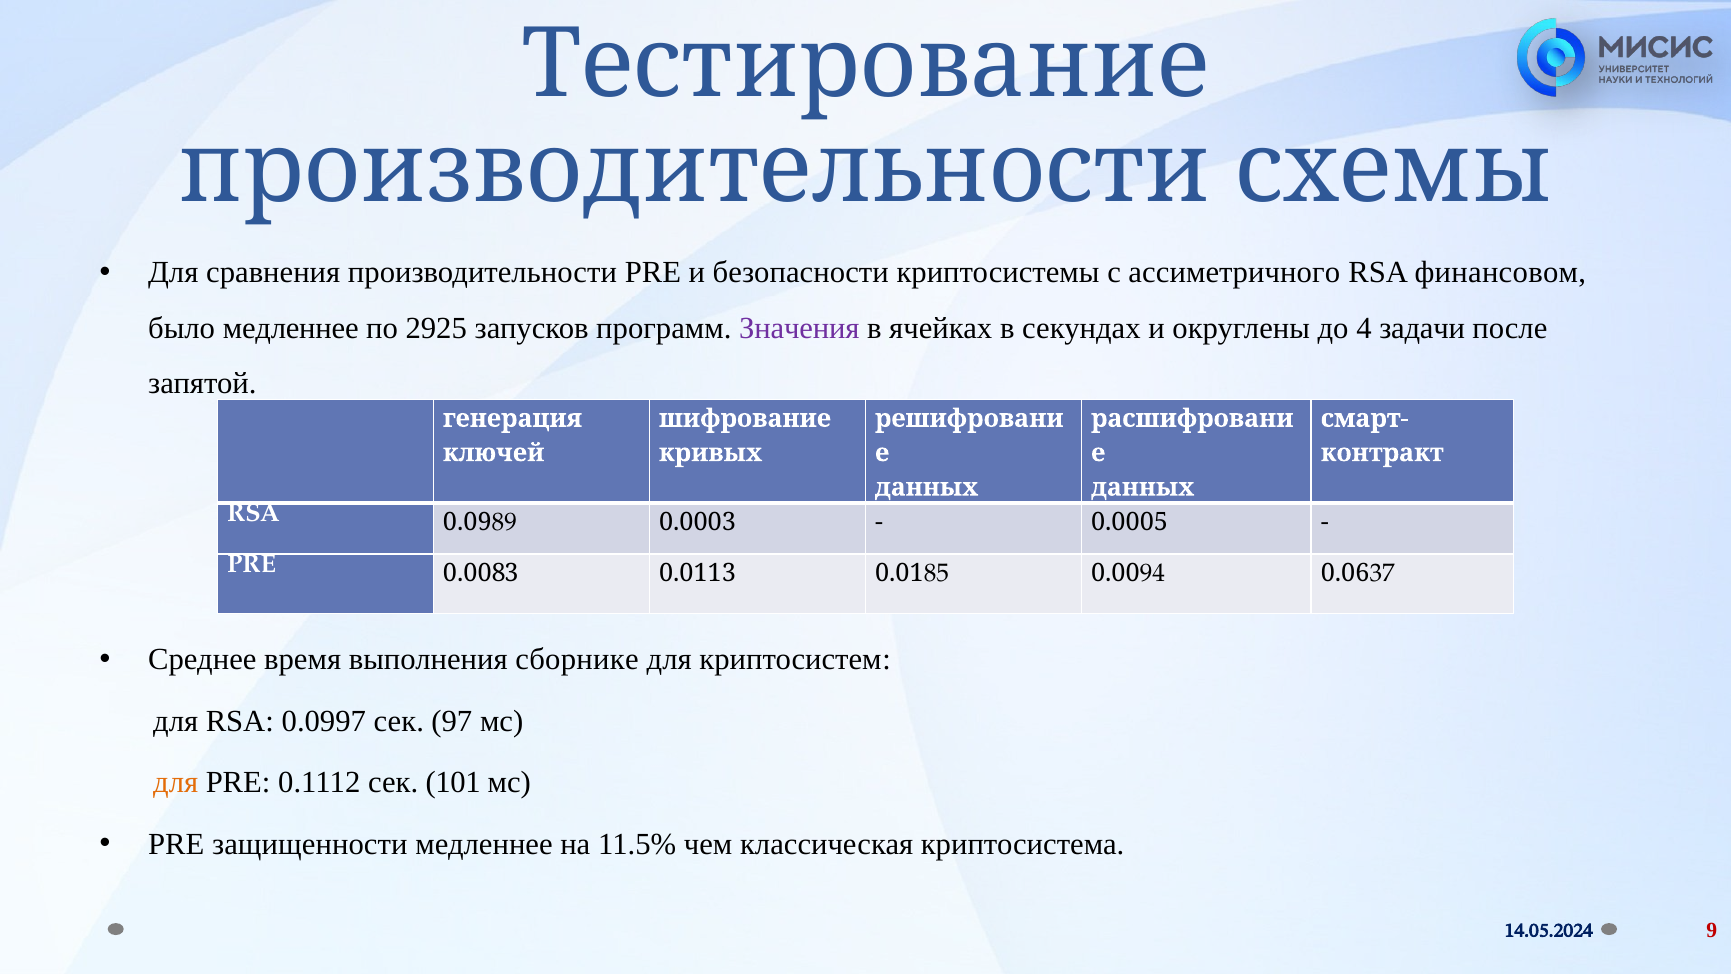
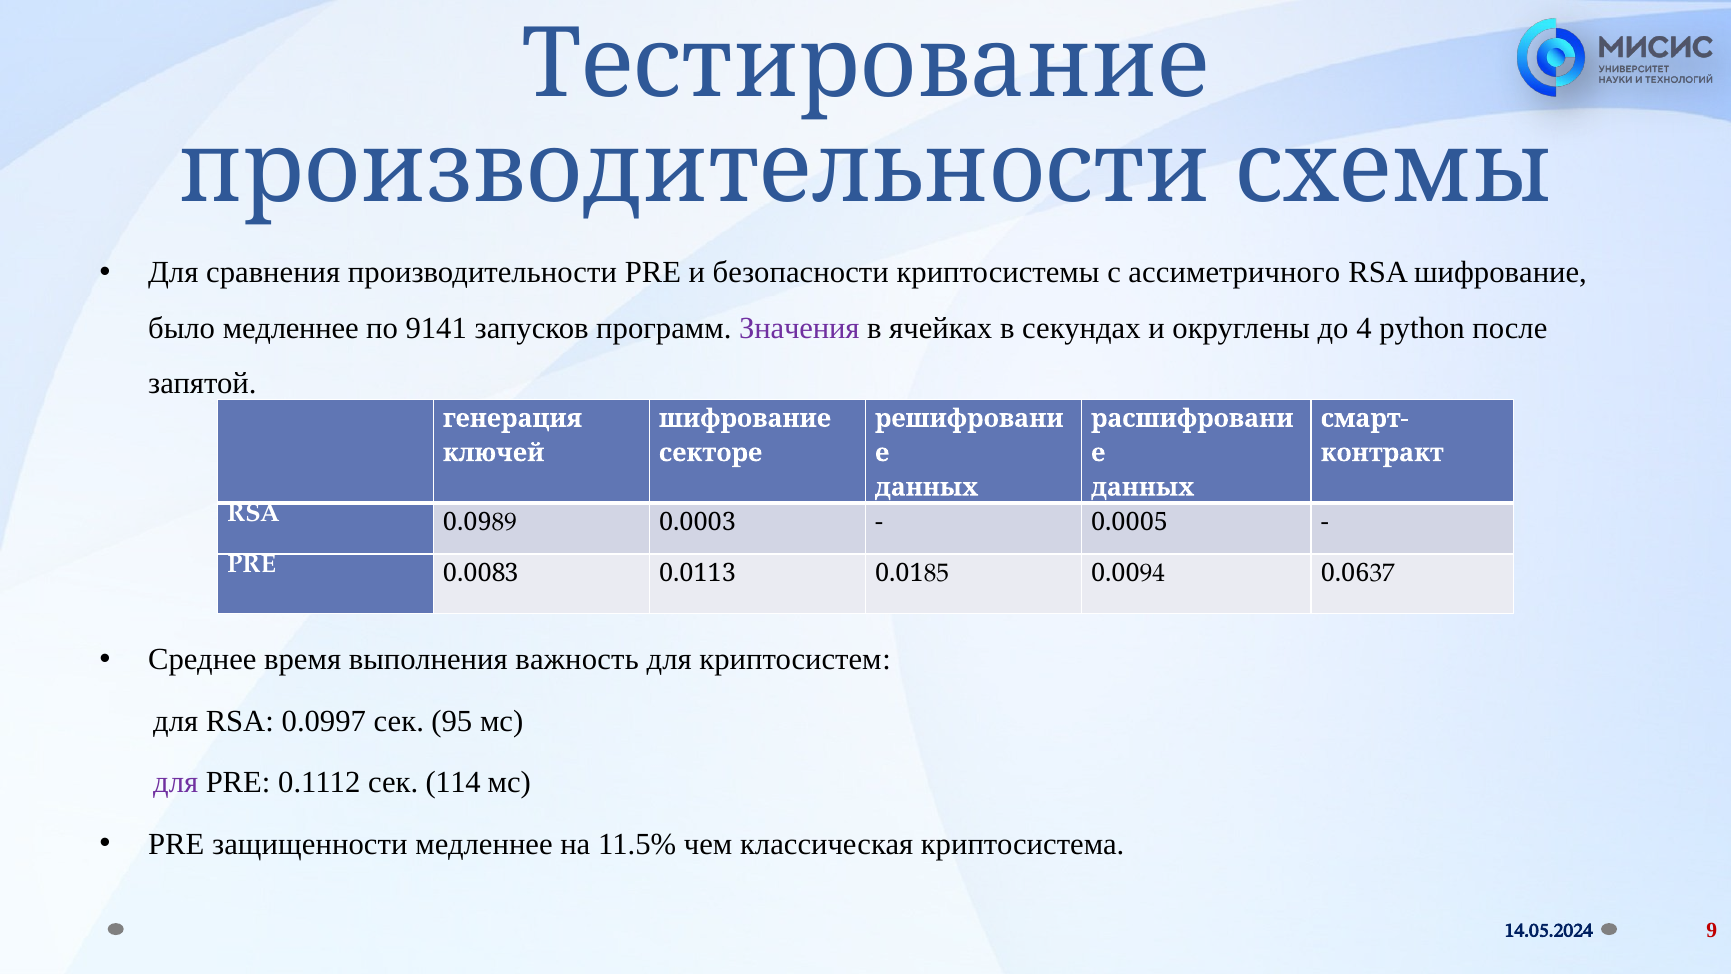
RSA финансовом: финансовом -> шифрование
2925: 2925 -> 9141
задачи: задачи -> python
кривых: кривых -> секторе
сборнике: сборнике -> важность
97: 97 -> 95
для at (176, 782) colour: orange -> purple
101: 101 -> 114
